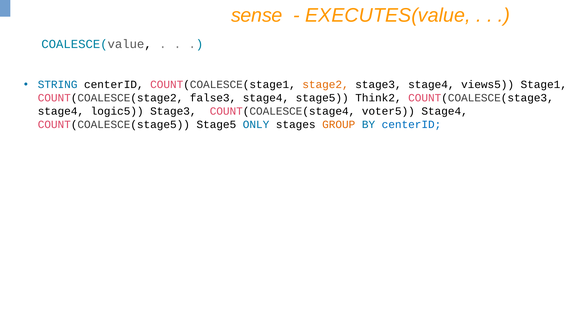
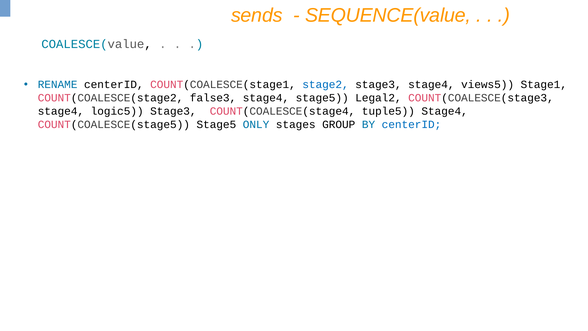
sense: sense -> sends
EXECUTES(value: EXECUTES(value -> SEQUENCE(value
STRING: STRING -> RENAME
stage2 colour: orange -> blue
Think2: Think2 -> Legal2
voter5: voter5 -> tuple5
GROUP colour: orange -> black
